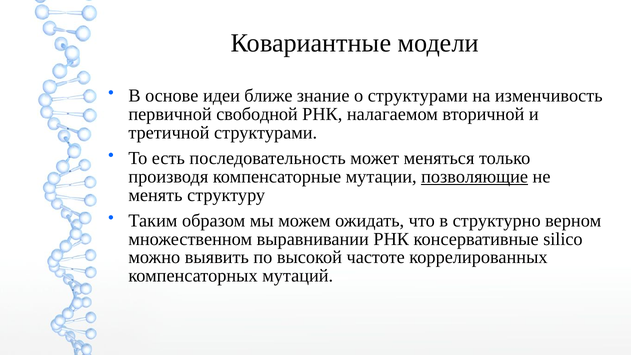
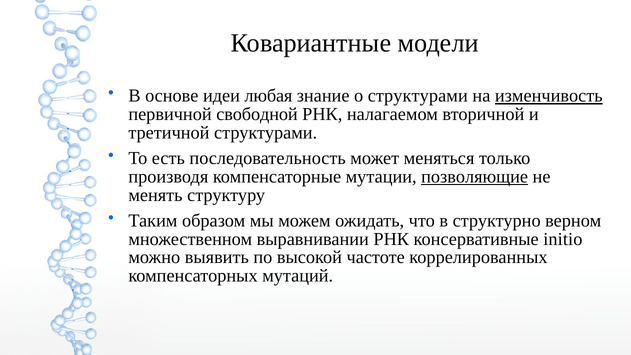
ближе: ближе -> любая
изменчивость underline: none -> present
silico: silico -> initio
